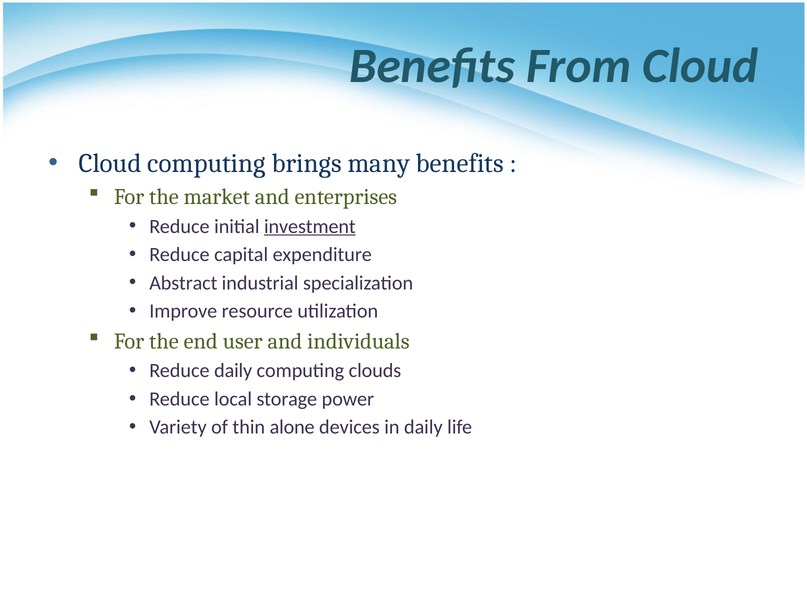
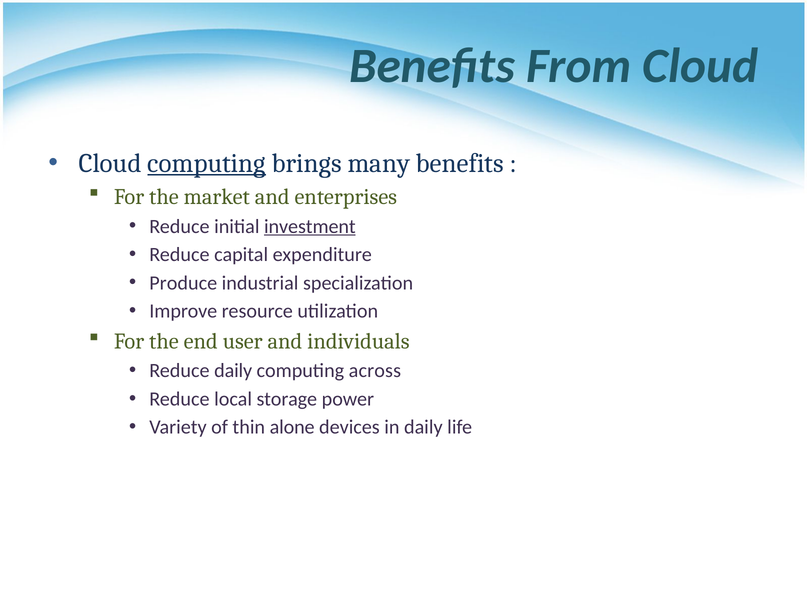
computing at (207, 163) underline: none -> present
Abstract: Abstract -> Produce
clouds: clouds -> across
